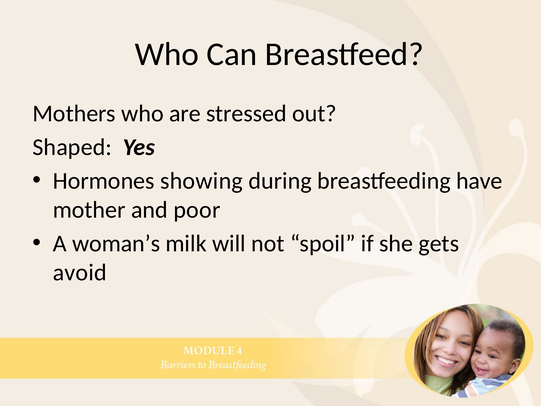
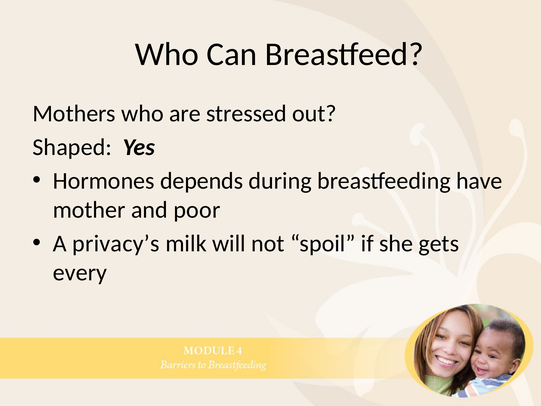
showing: showing -> depends
woman’s: woman’s -> privacy’s
avoid: avoid -> every
